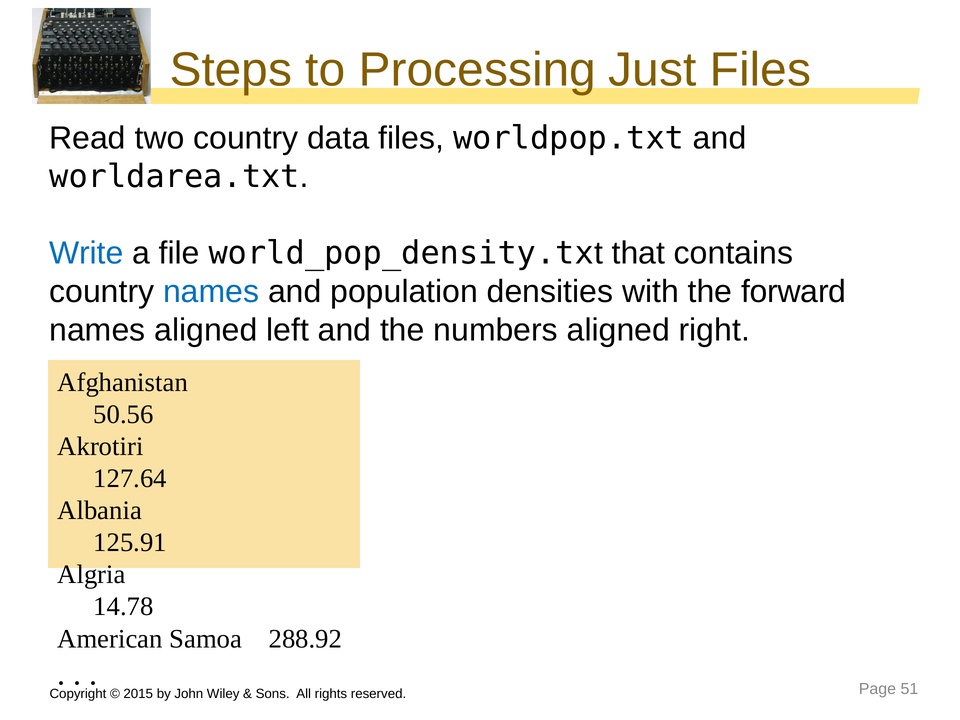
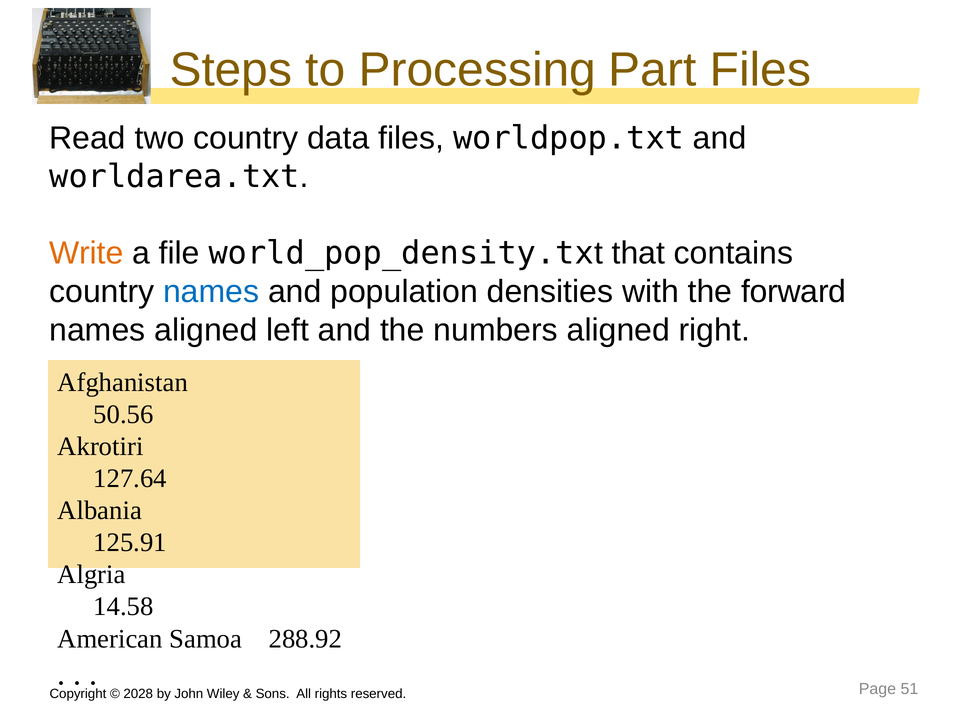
Just: Just -> Part
Write colour: blue -> orange
14.78: 14.78 -> 14.58
2015: 2015 -> 2028
